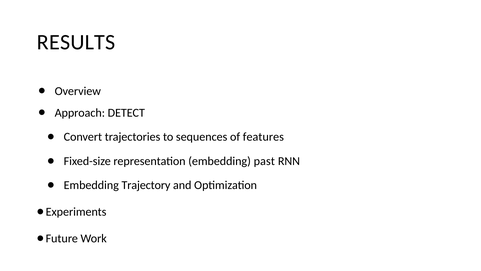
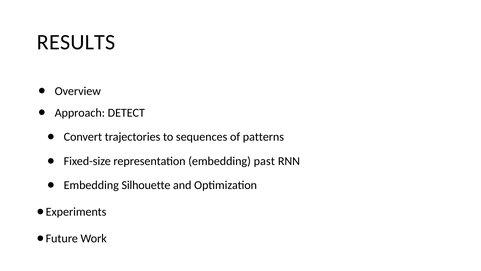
features: features -> patterns
Trajectory: Trajectory -> Silhouette
